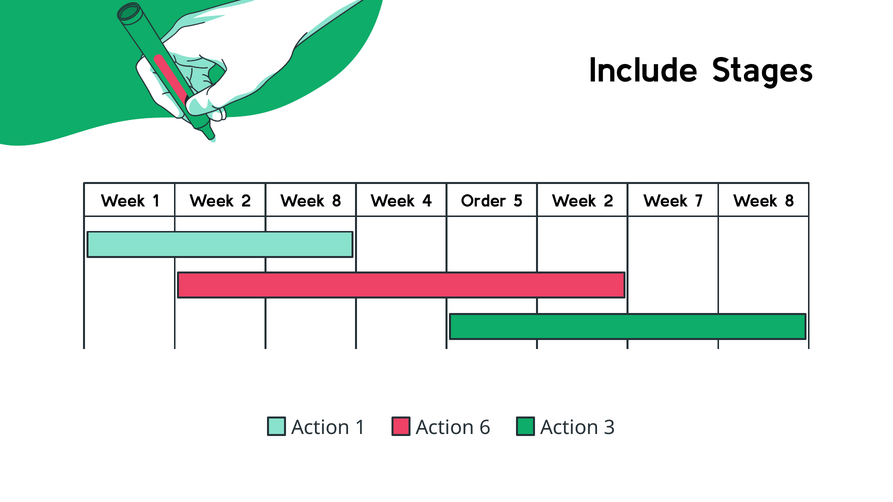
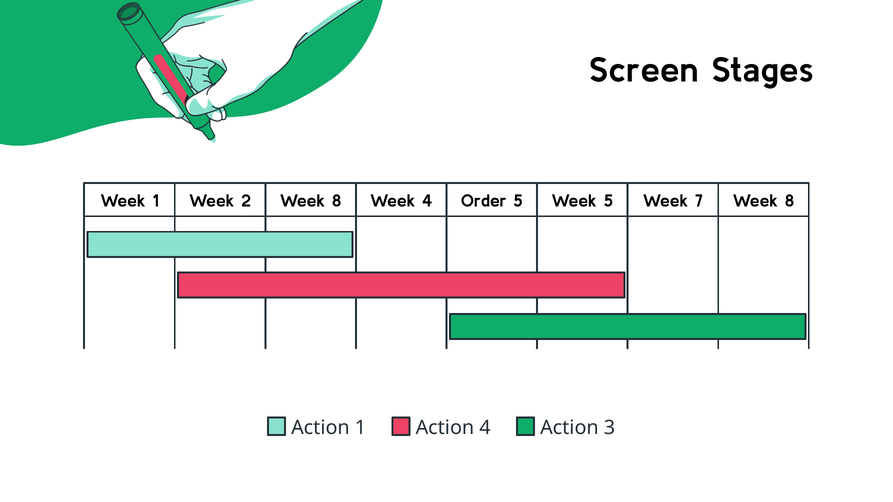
Include: Include -> Screen
5 Week 2: 2 -> 5
Action 6: 6 -> 4
